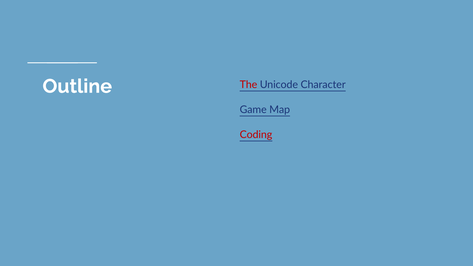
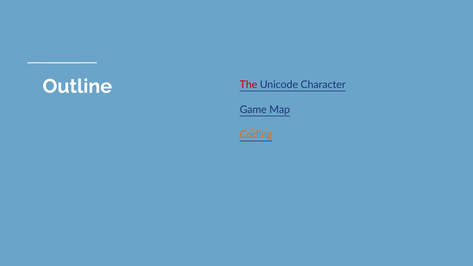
Coding colour: red -> orange
